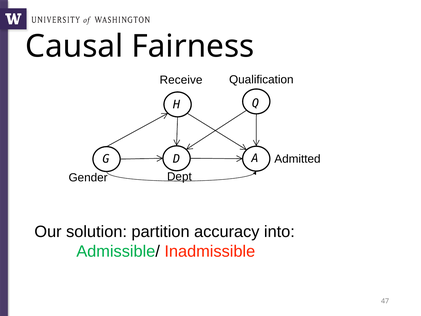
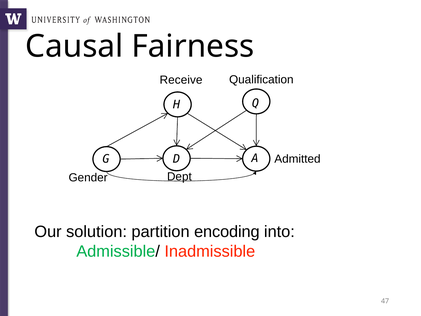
accuracy: accuracy -> encoding
